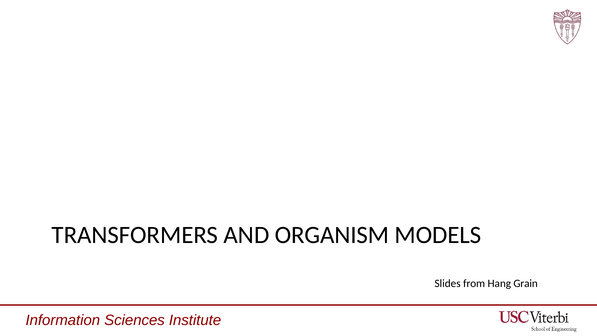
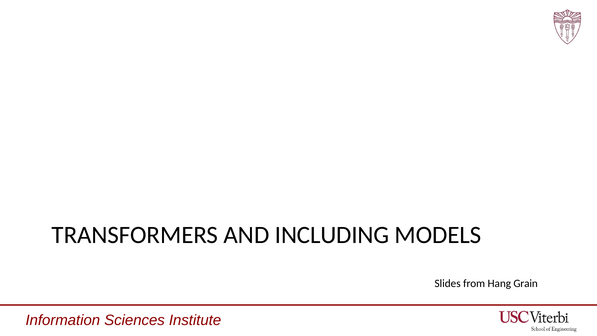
ORGANISM: ORGANISM -> INCLUDING
